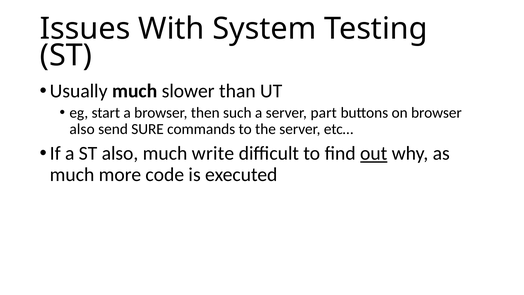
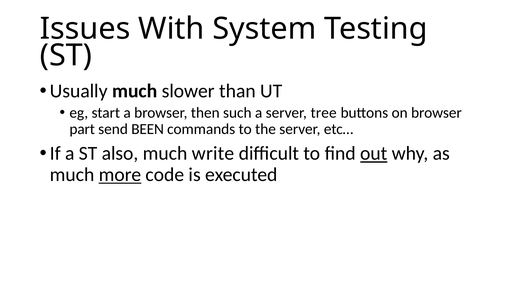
part: part -> tree
also at (82, 129): also -> part
SURE: SURE -> BEEN
more underline: none -> present
